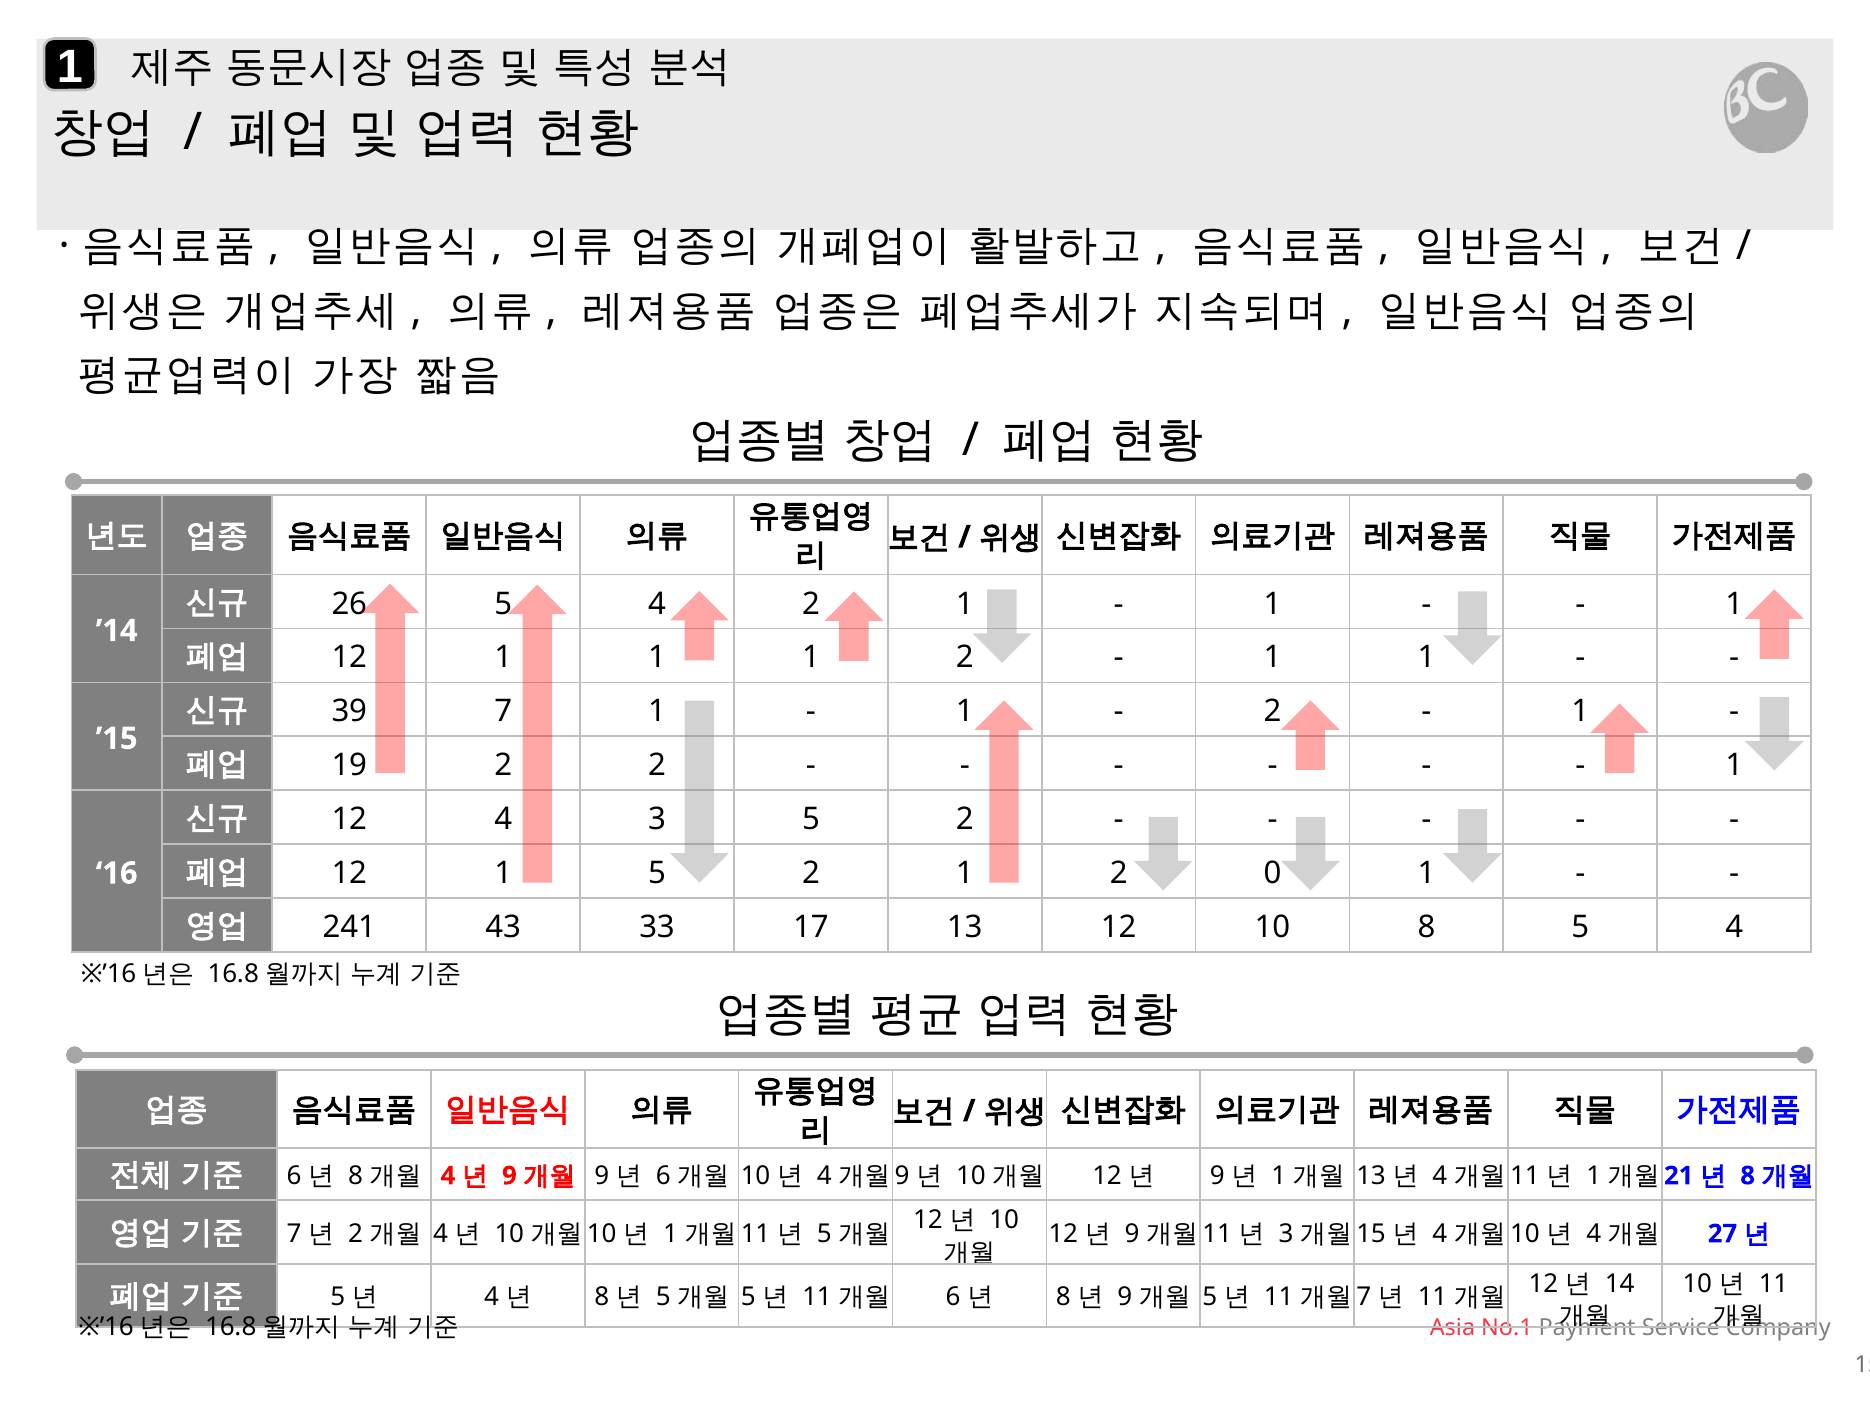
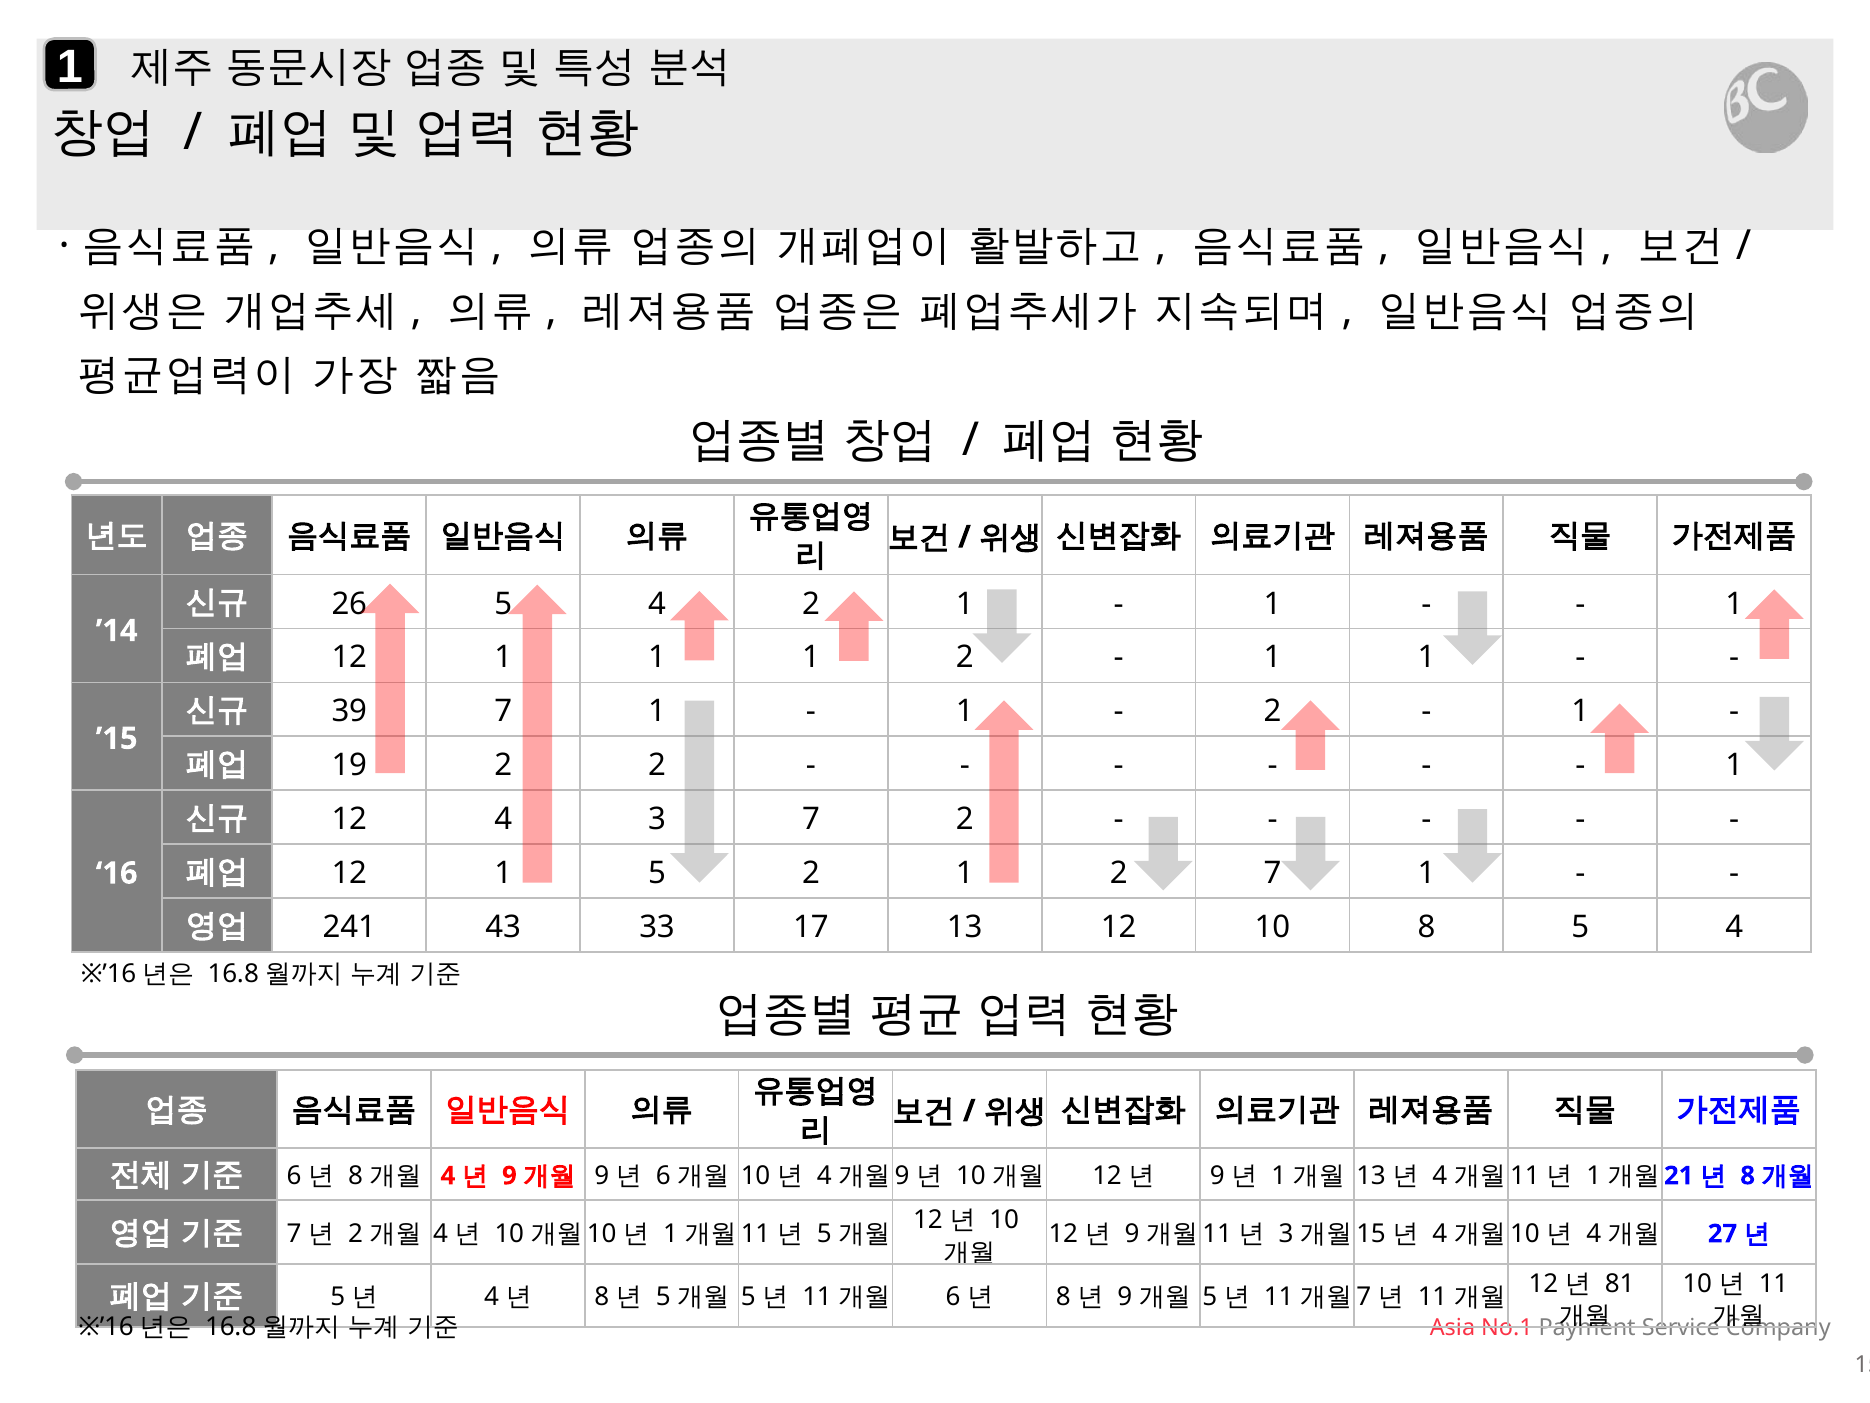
3 5: 5 -> 7
2 0: 0 -> 7
14: 14 -> 81
